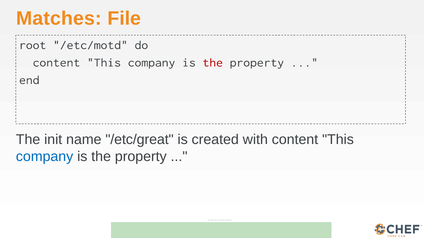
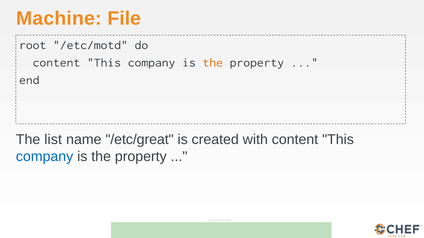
Matches: Matches -> Machine
the at (213, 63) colour: red -> orange
init: init -> list
